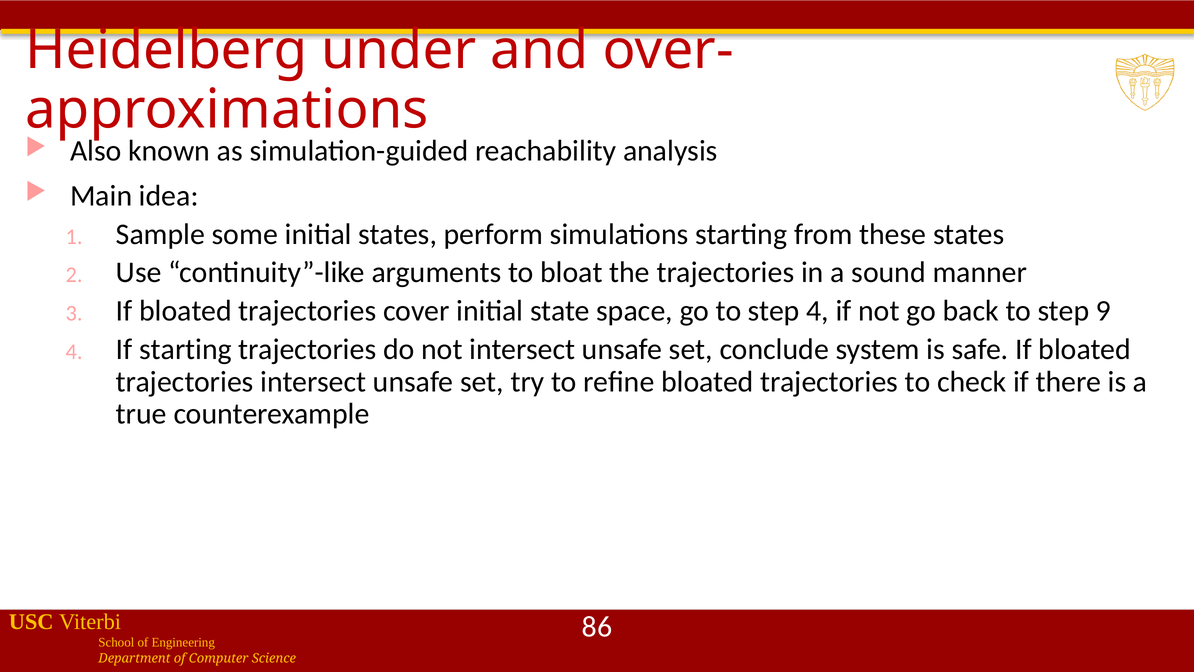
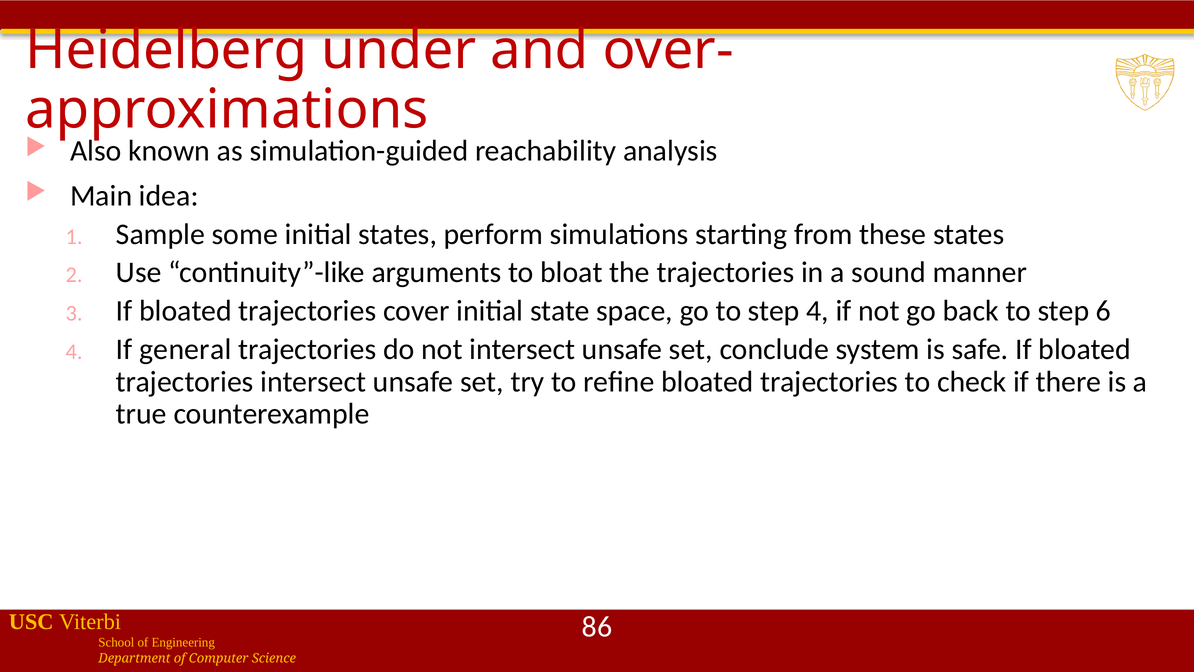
9: 9 -> 6
If starting: starting -> general
